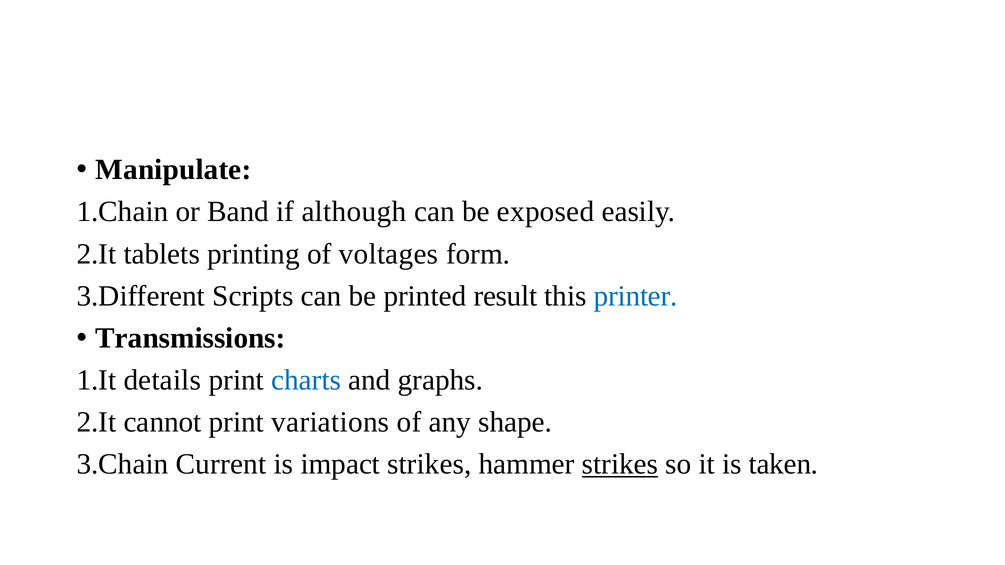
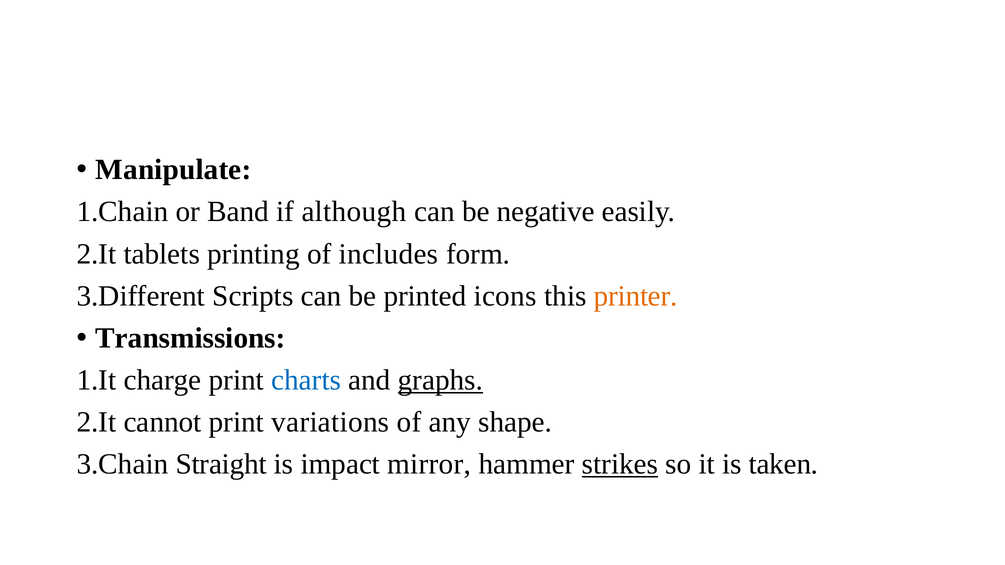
exposed: exposed -> negative
voltages: voltages -> includes
result: result -> icons
printer colour: blue -> orange
details: details -> charge
graphs underline: none -> present
Current: Current -> Straight
impact strikes: strikes -> mirror
